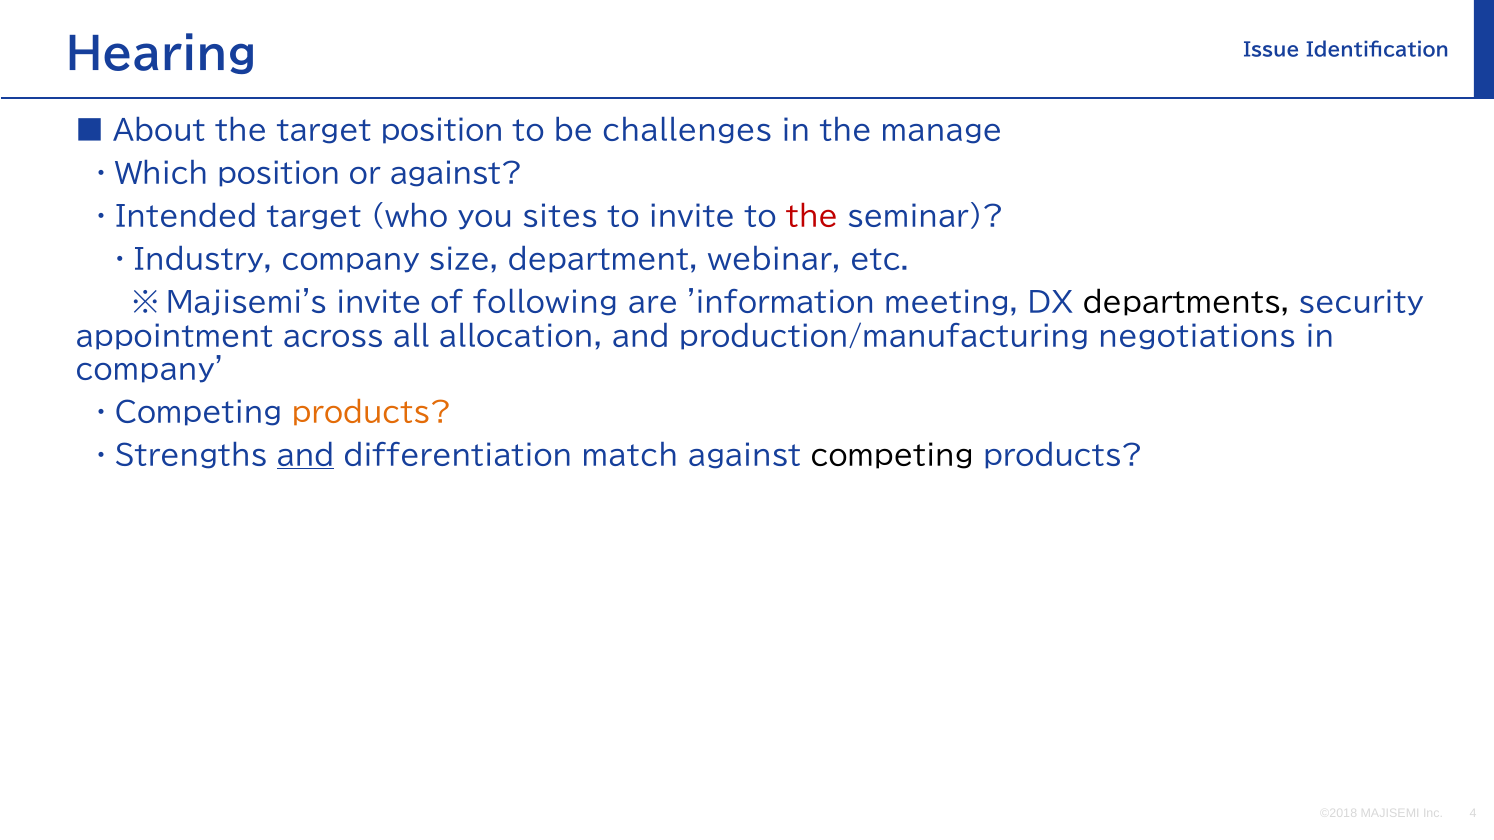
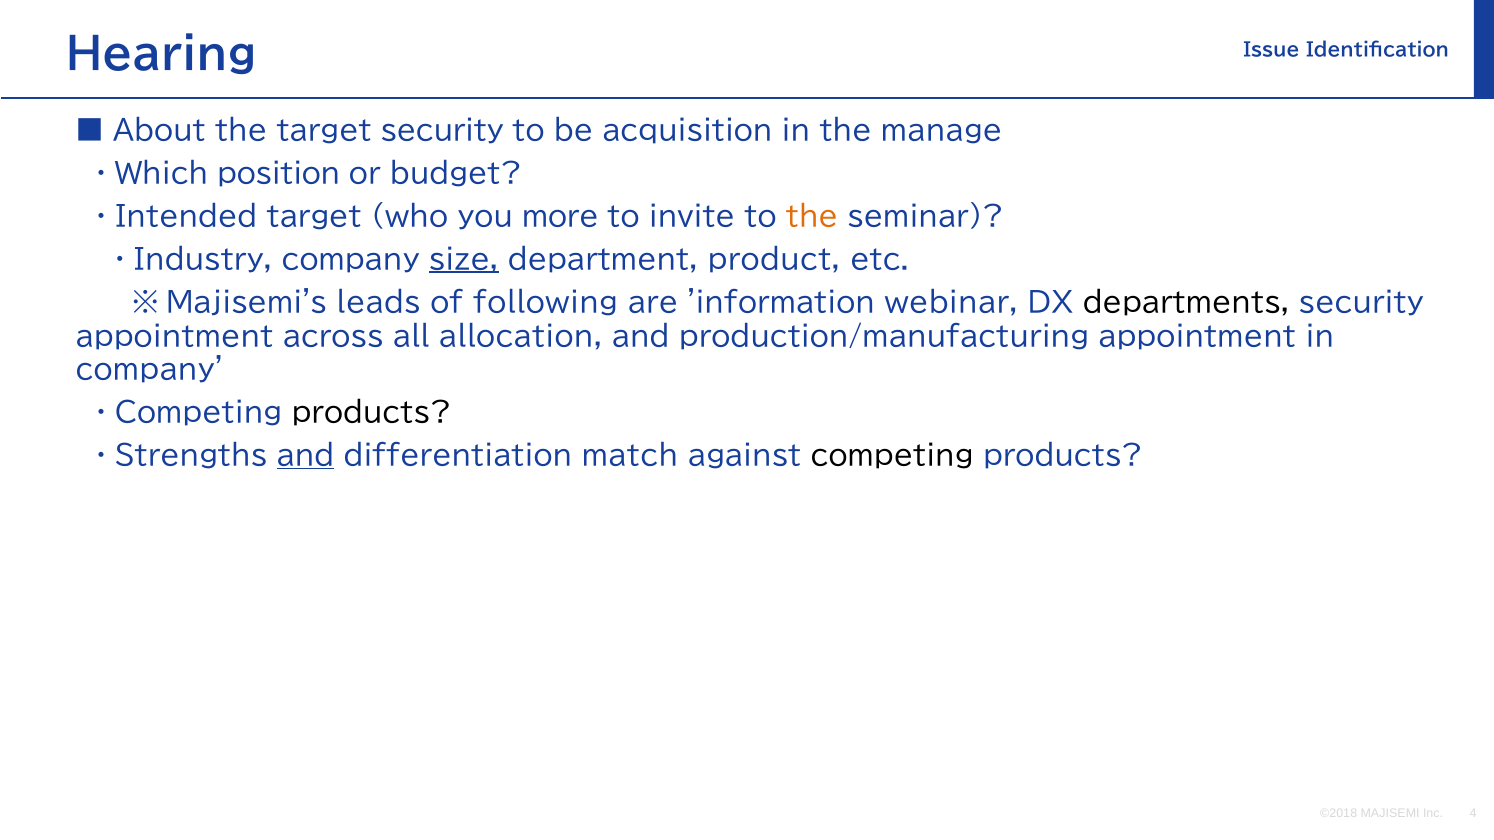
target position: position -> security
challenges: challenges -> acquisition
or against: against -> budget
sites: sites -> more
the at (812, 217) colour: red -> orange
size underline: none -> present
webinar: webinar -> product
※Majisemi's invite: invite -> leads
meeting: meeting -> webinar
production/manufacturing negotiations: negotiations -> appointment
products at (372, 414) colour: orange -> black
